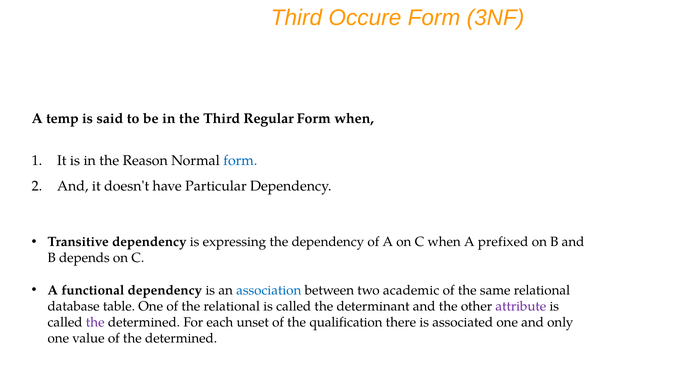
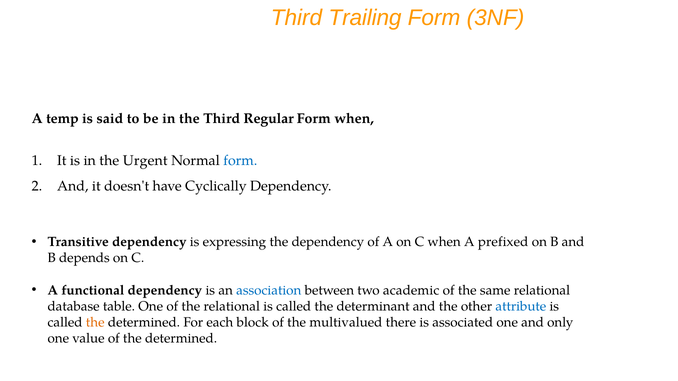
Occure: Occure -> Trailing
Reason: Reason -> Urgent
Particular: Particular -> Cyclically
attribute colour: purple -> blue
the at (95, 323) colour: purple -> orange
unset: unset -> block
qualification: qualification -> multivalued
